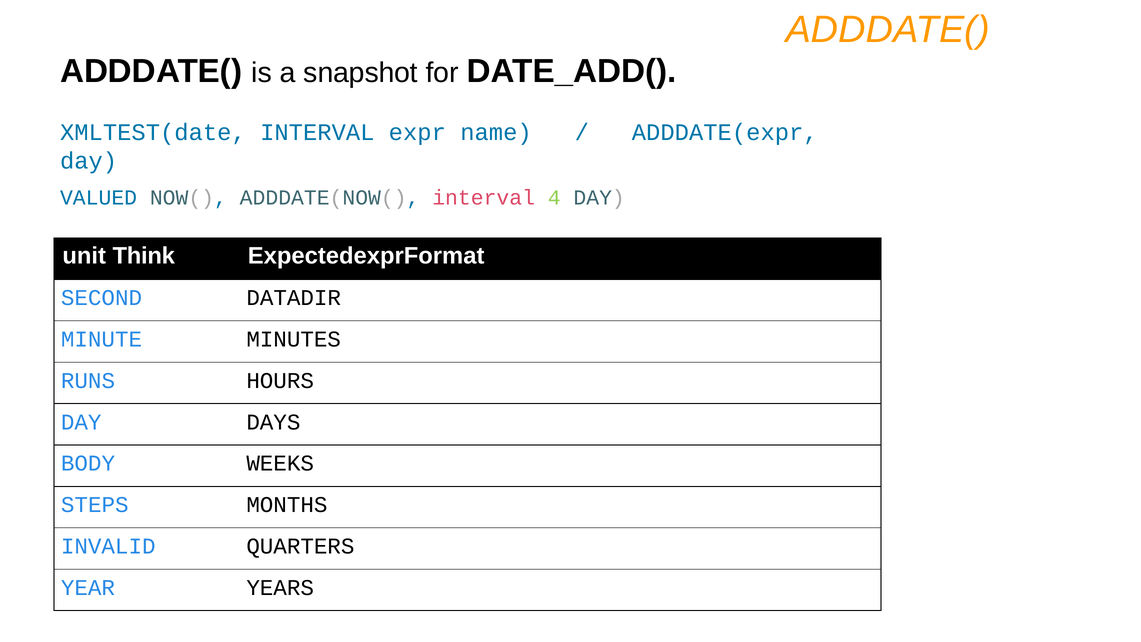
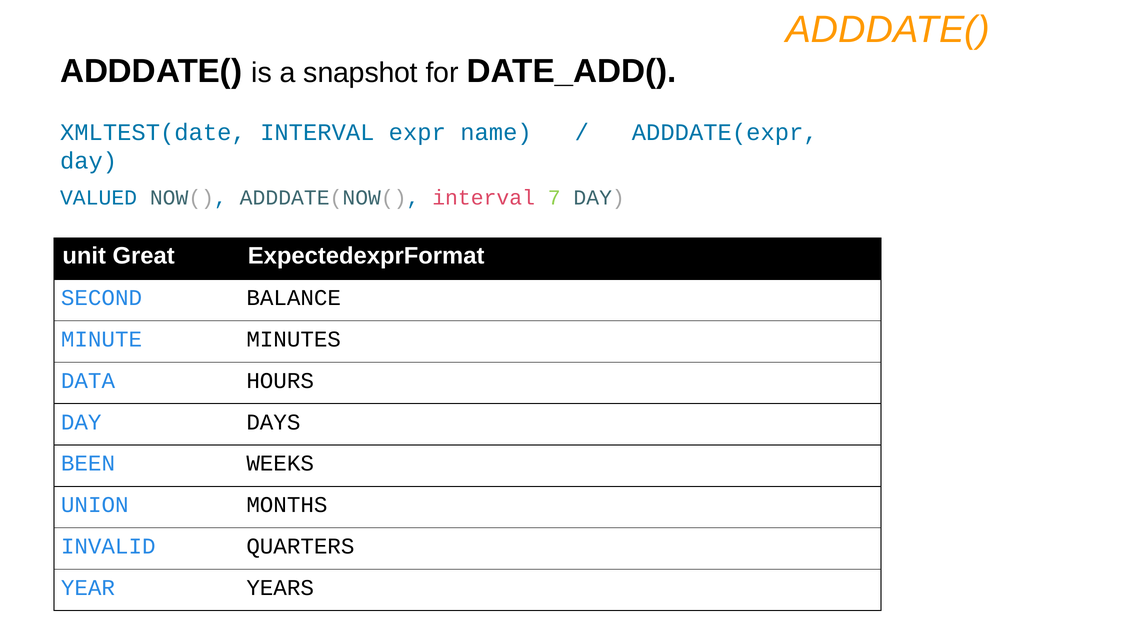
4: 4 -> 7
Think: Think -> Great
DATADIR: DATADIR -> BALANCE
RUNS: RUNS -> DATA
BODY: BODY -> BEEN
STEPS: STEPS -> UNION
